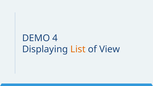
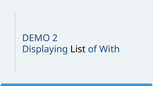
4: 4 -> 2
List colour: orange -> black
View: View -> With
